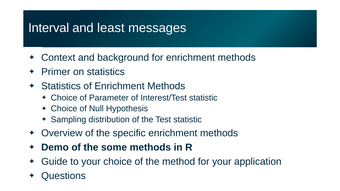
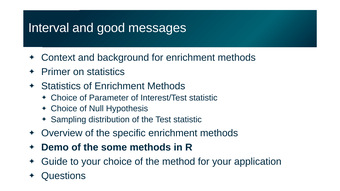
least: least -> good
